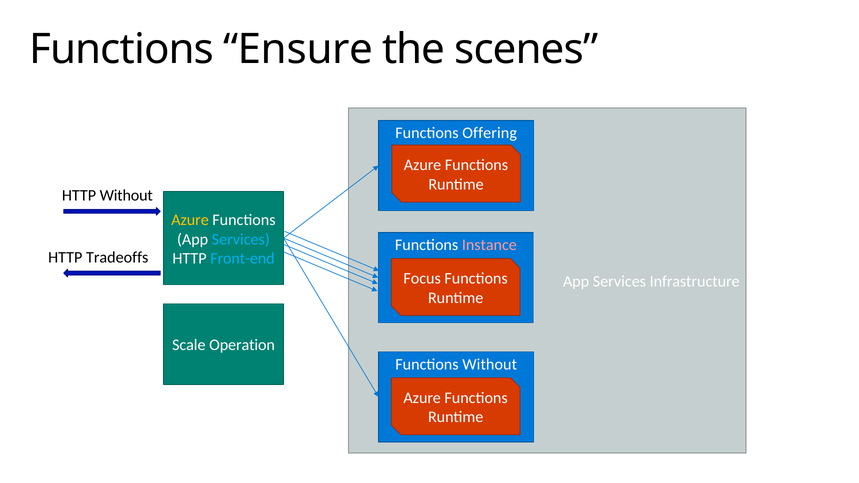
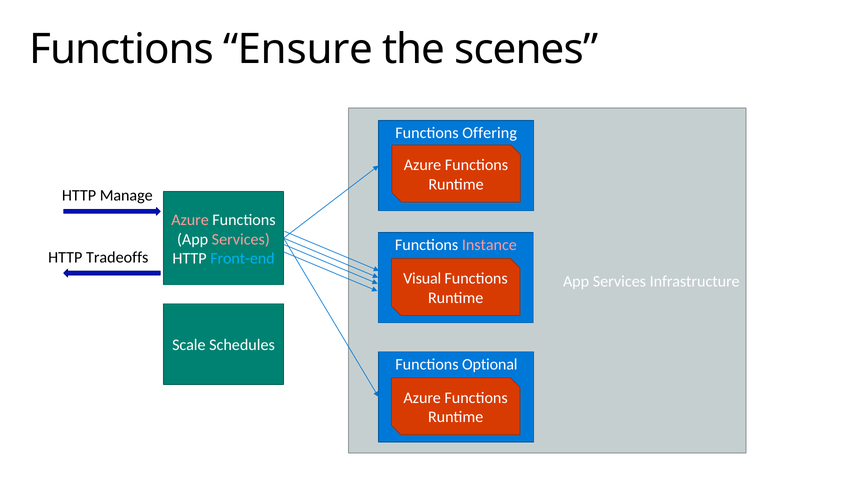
HTTP Without: Without -> Manage
Azure at (190, 220) colour: yellow -> pink
Services at (241, 239) colour: light blue -> pink
Focus: Focus -> Visual
Operation: Operation -> Schedules
Functions Without: Without -> Optional
